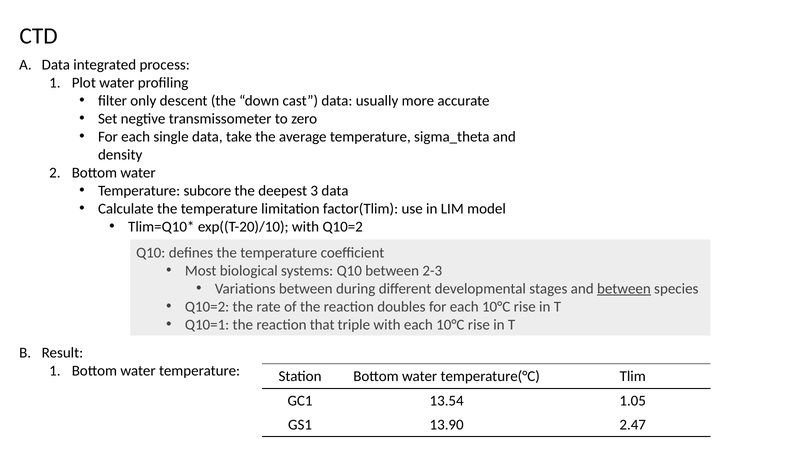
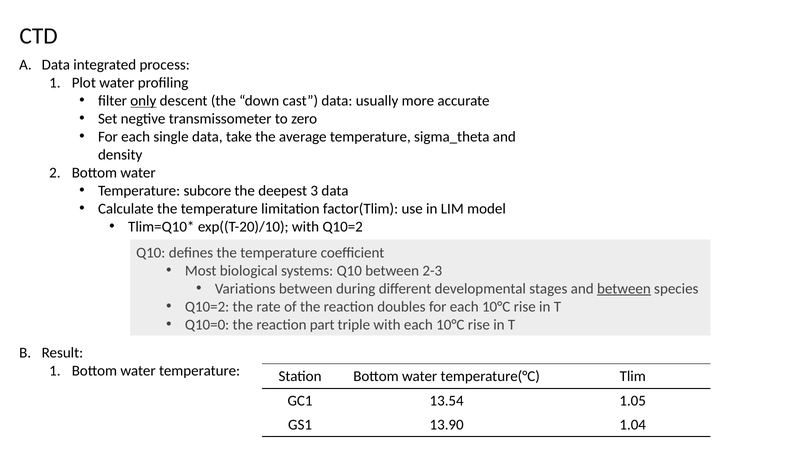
only underline: none -> present
Q10=1: Q10=1 -> Q10=0
that: that -> part
2.47: 2.47 -> 1.04
